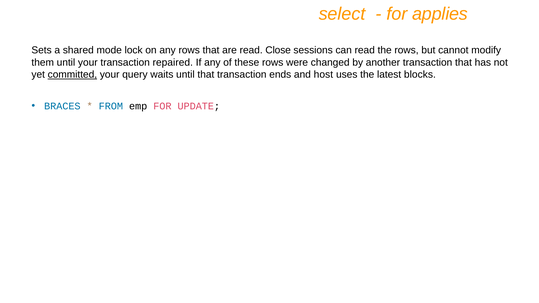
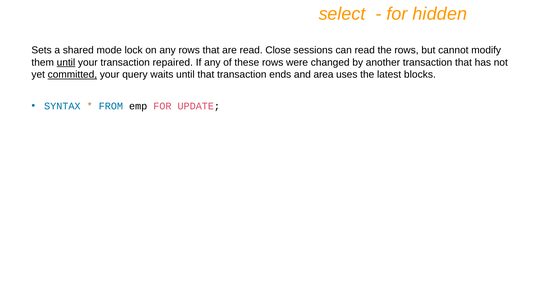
applies: applies -> hidden
until at (66, 62) underline: none -> present
host: host -> area
BRACES: BRACES -> SYNTAX
